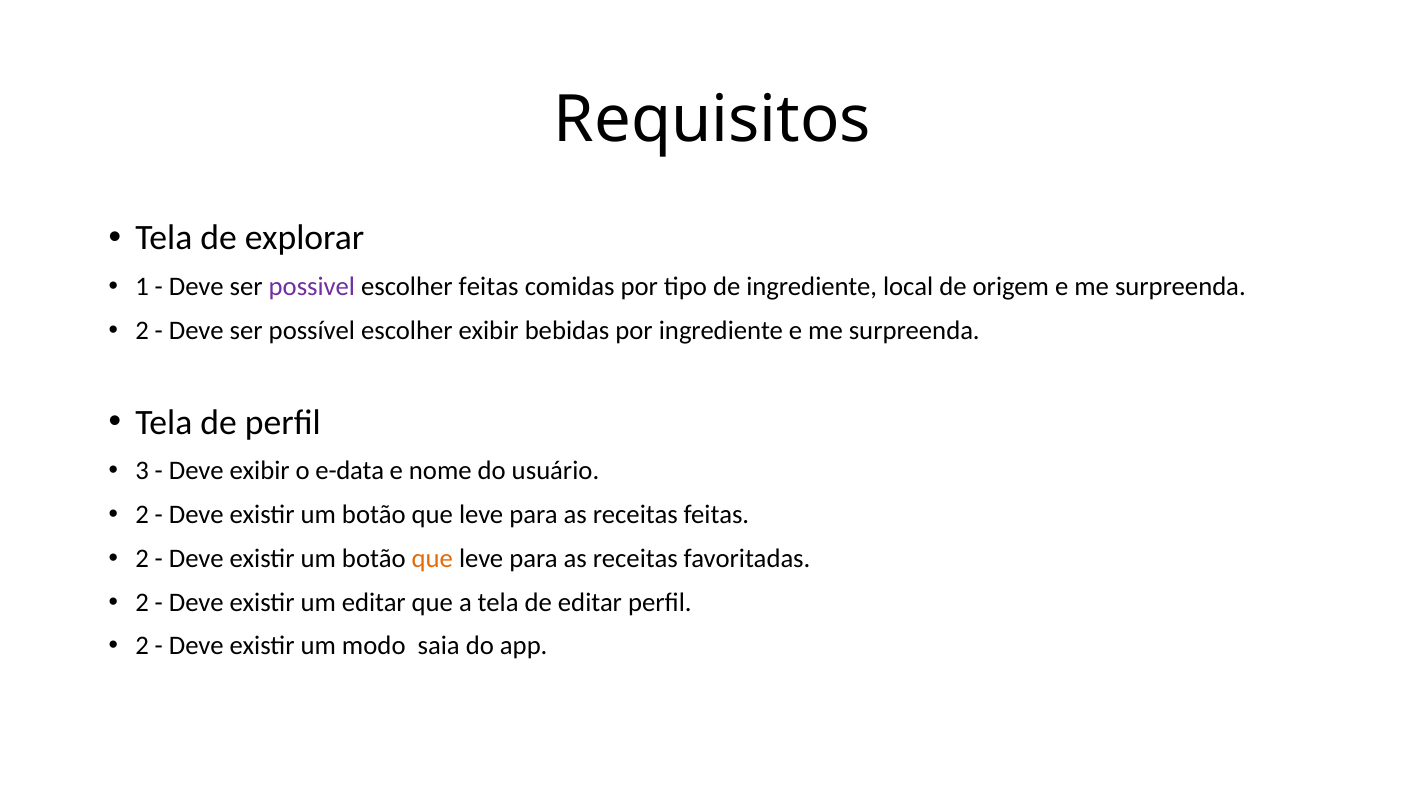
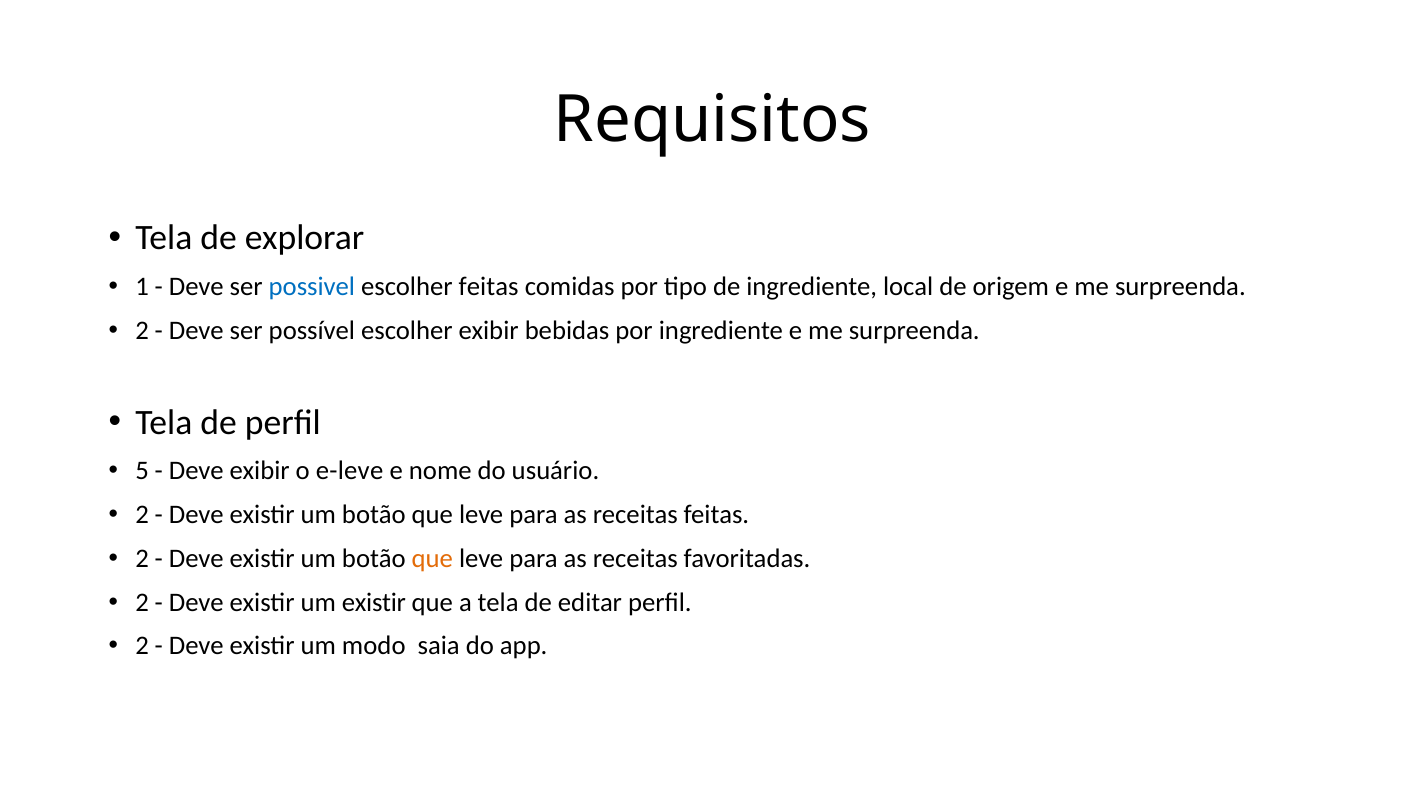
possivel colour: purple -> blue
3: 3 -> 5
e-data: e-data -> e-leve
um editar: editar -> existir
